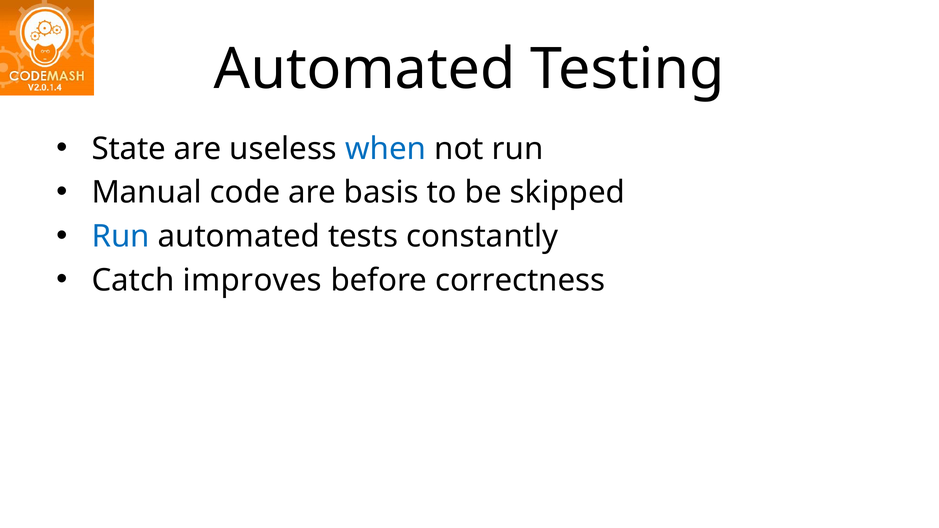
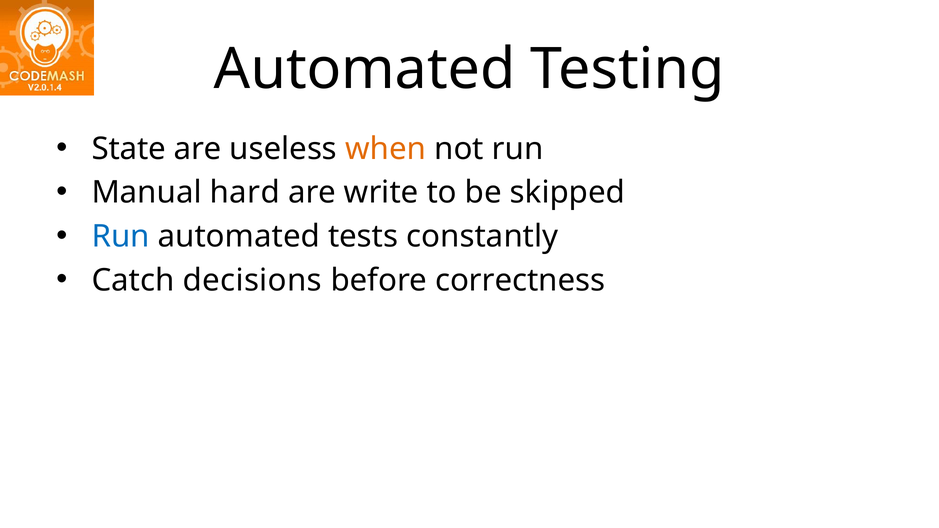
when colour: blue -> orange
code: code -> hard
basis: basis -> write
improves: improves -> decisions
